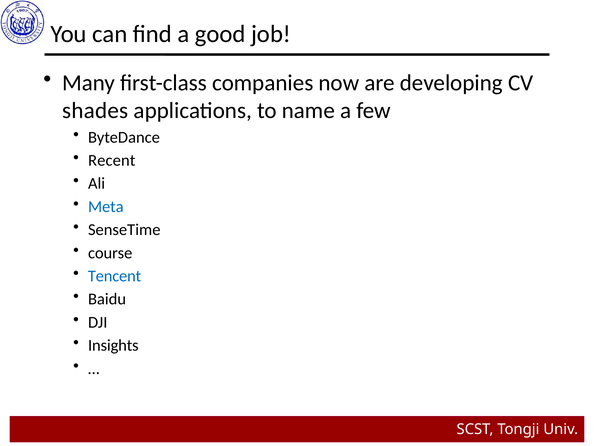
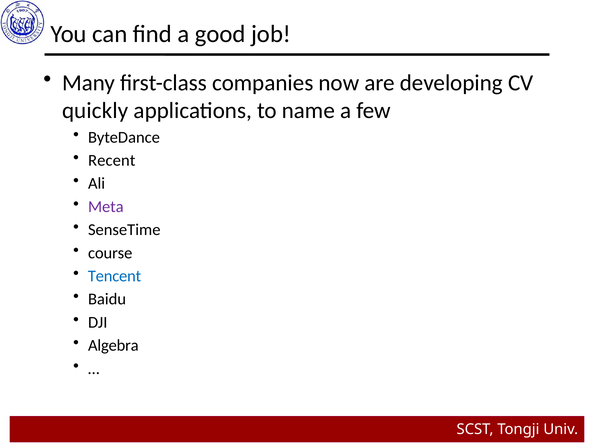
shades: shades -> quickly
Meta colour: blue -> purple
Insights: Insights -> Algebra
